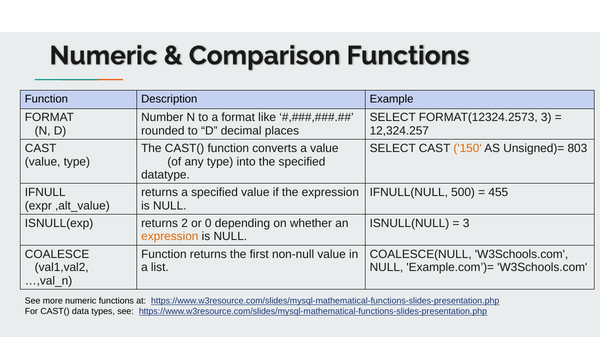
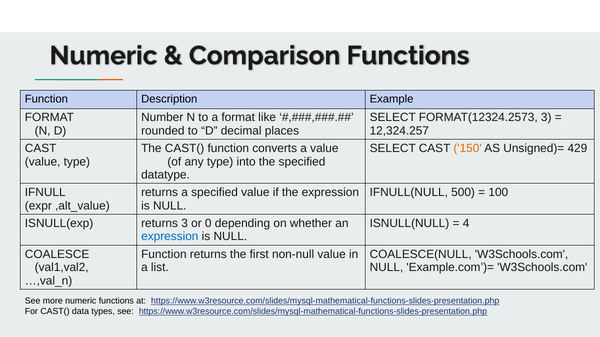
803: 803 -> 429
455: 455 -> 100
returns 2: 2 -> 3
3 at (466, 224): 3 -> 4
expression at (170, 237) colour: orange -> blue
